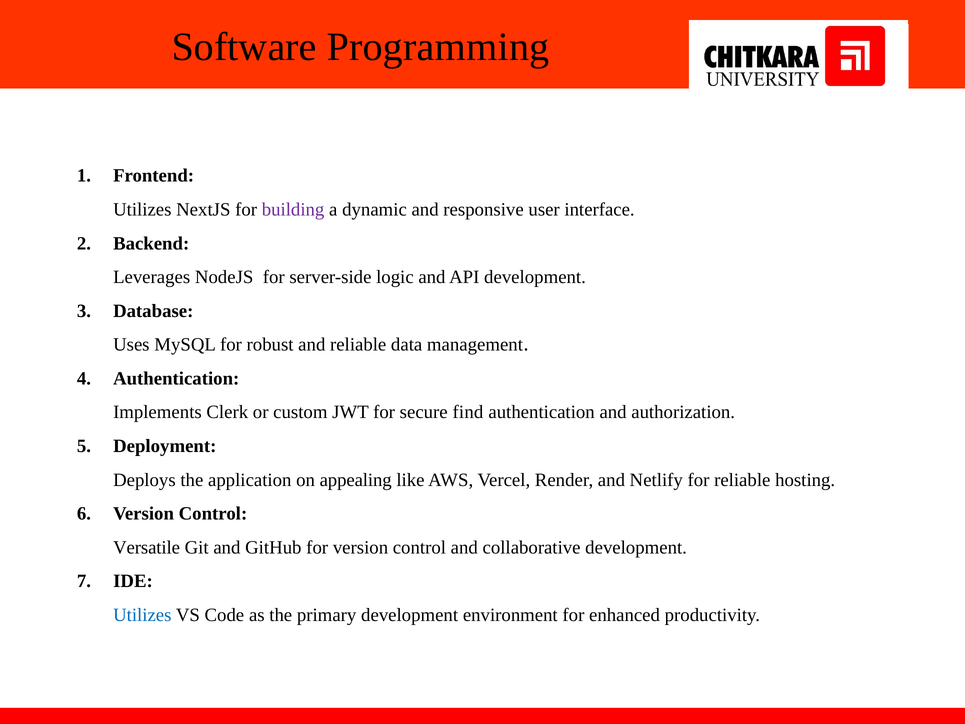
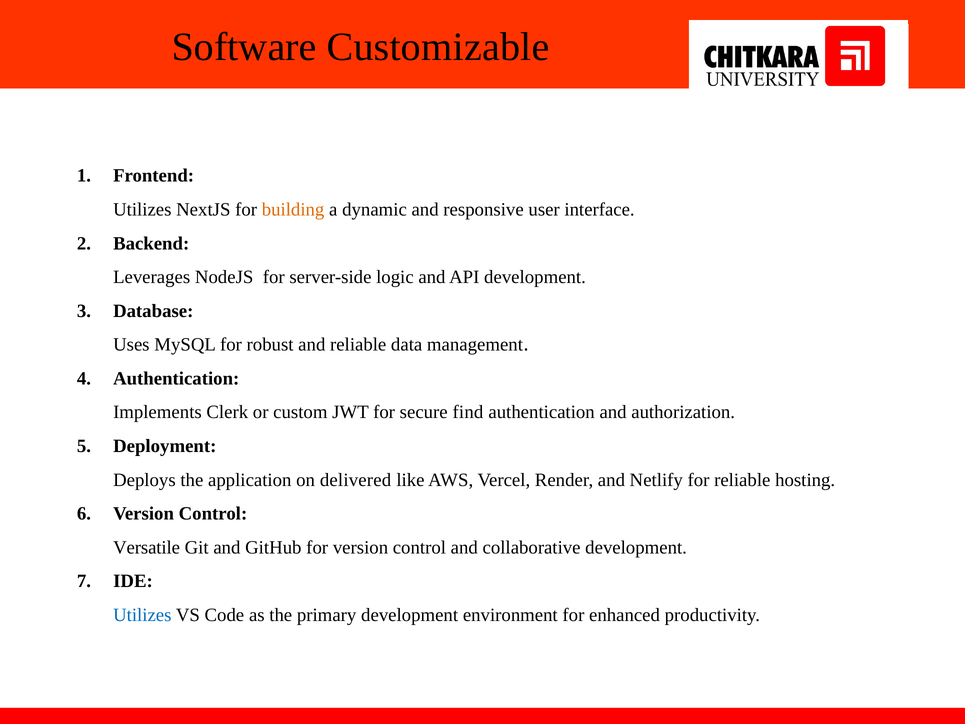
Programming: Programming -> Customizable
building colour: purple -> orange
appealing: appealing -> delivered
